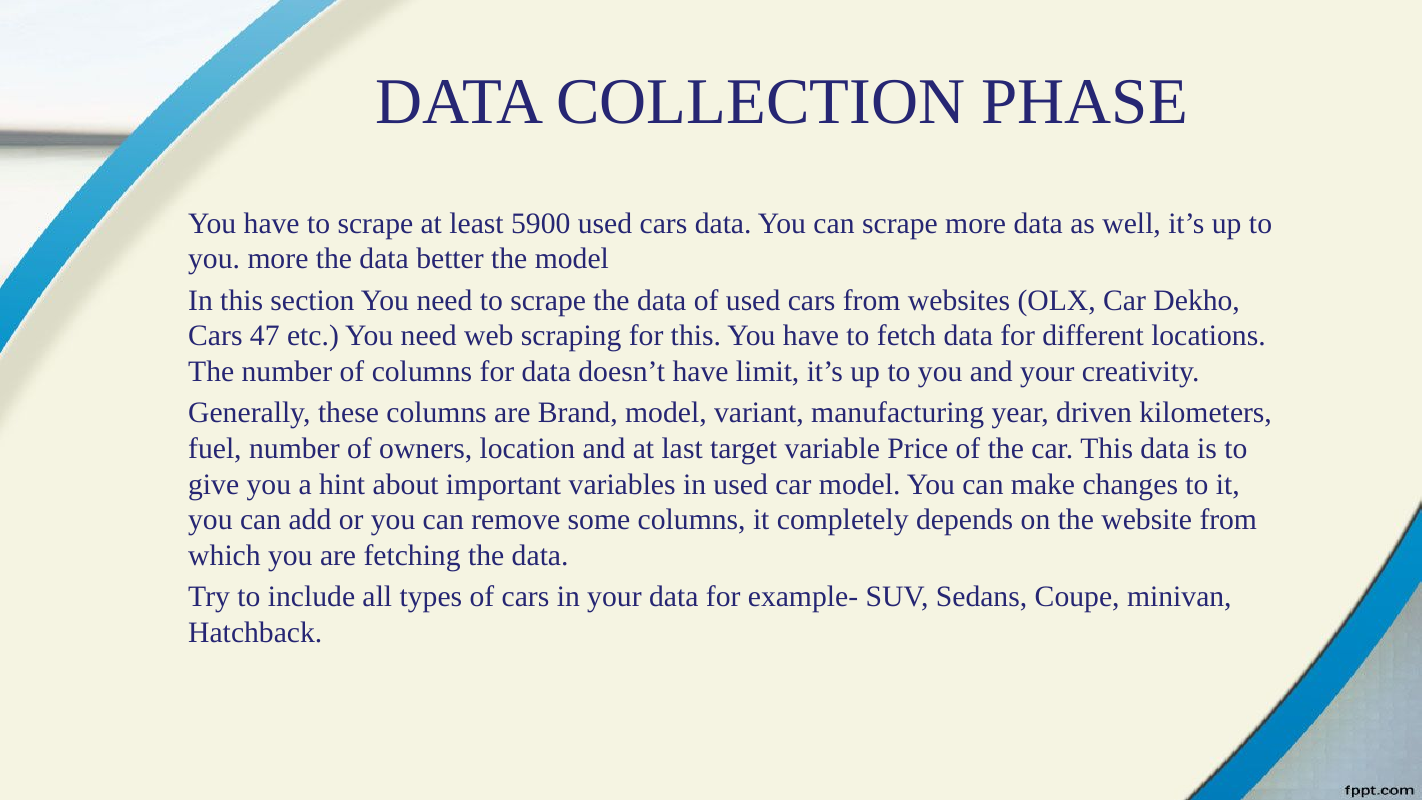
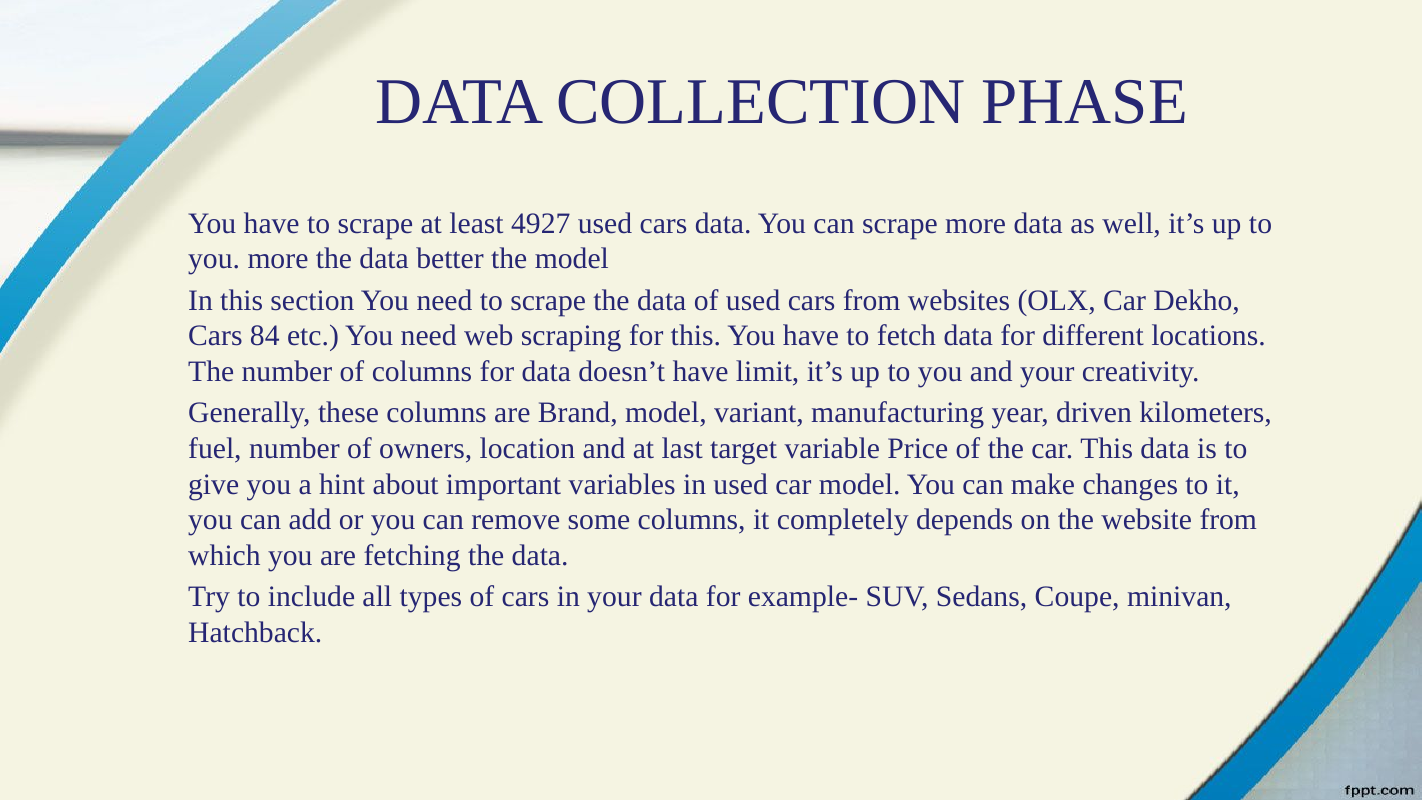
5900: 5900 -> 4927
47: 47 -> 84
